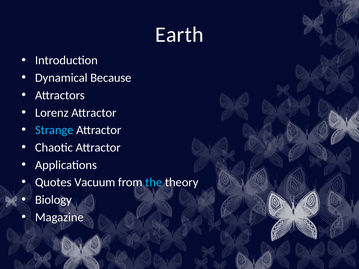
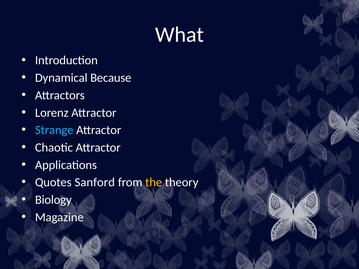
Earth: Earth -> What
Vacuum: Vacuum -> Sanford
the colour: light blue -> yellow
